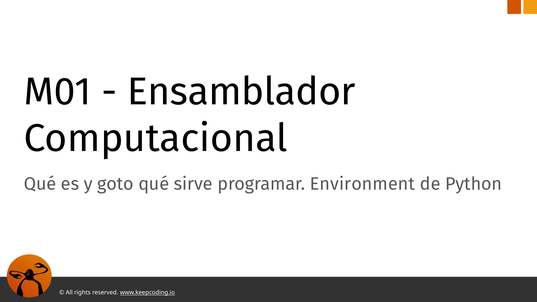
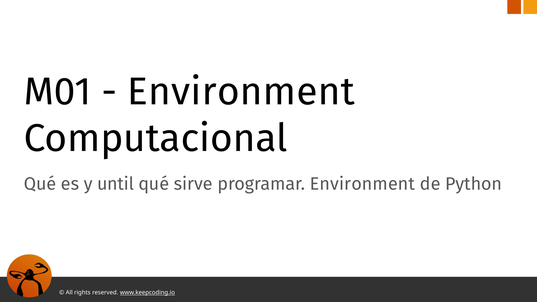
Ensamblador at (241, 92): Ensamblador -> Environment
goto: goto -> until
